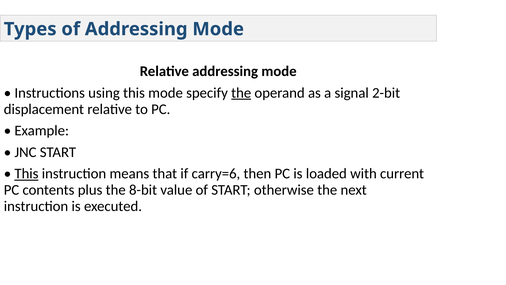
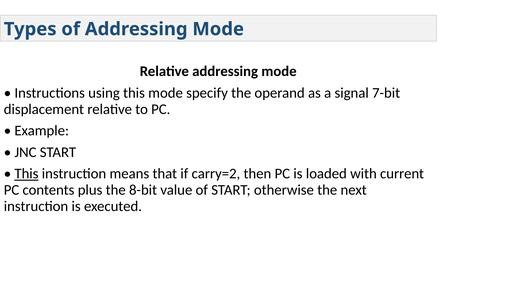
the at (241, 93) underline: present -> none
2-bit: 2-bit -> 7-bit
carry=6: carry=6 -> carry=2
